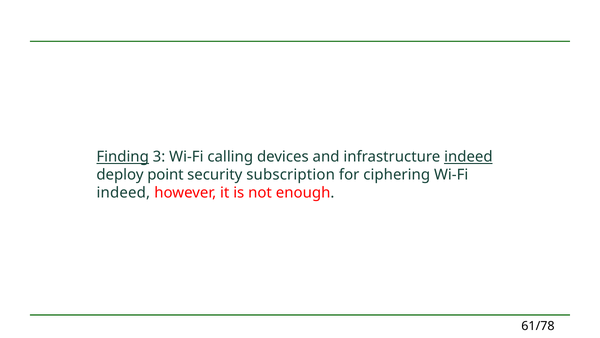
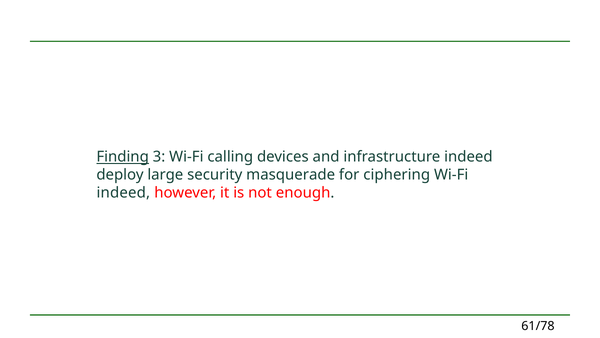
indeed at (468, 157) underline: present -> none
point: point -> large
subscription: subscription -> masquerade
